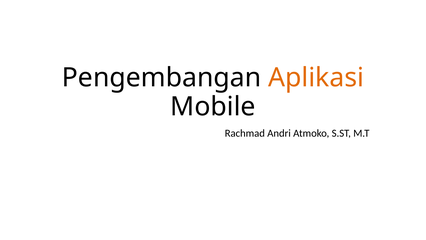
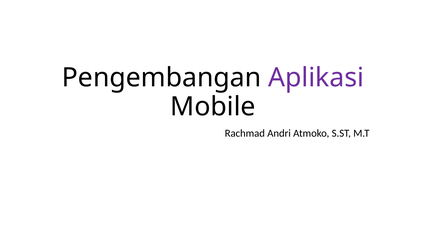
Aplikasi colour: orange -> purple
